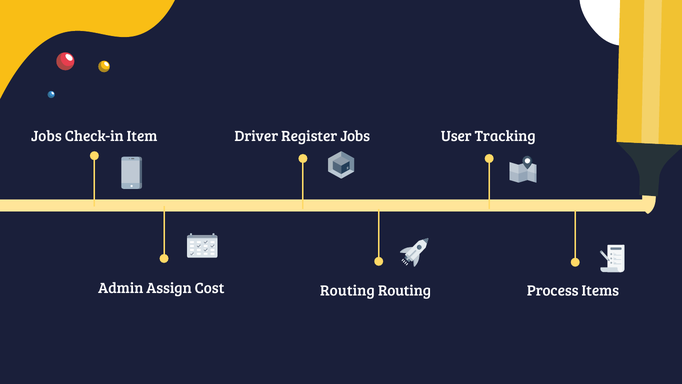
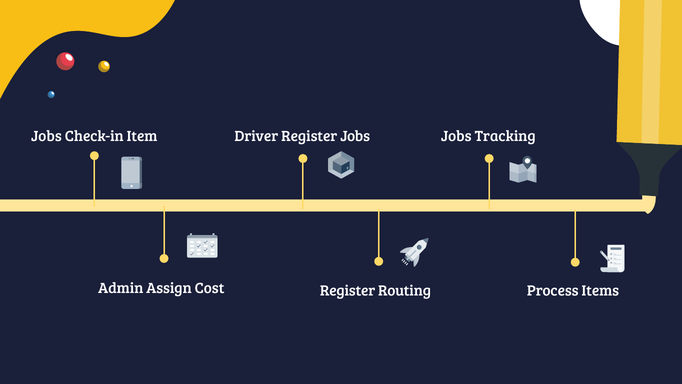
User at (456, 136): User -> Jobs
Routing at (347, 291): Routing -> Register
